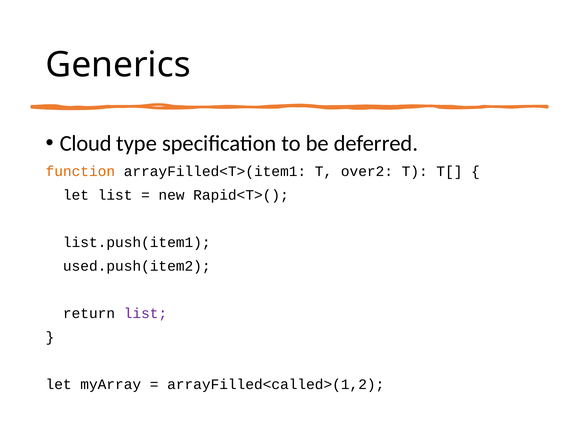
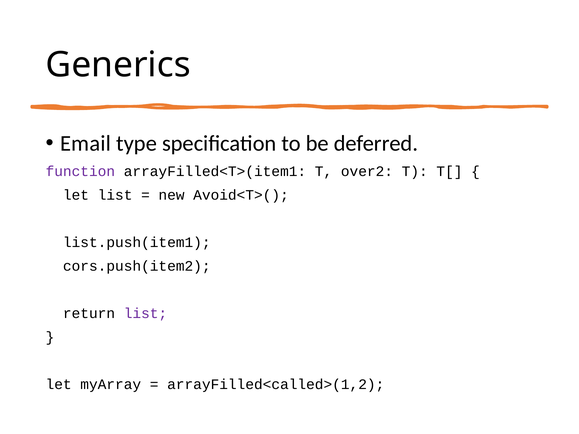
Cloud: Cloud -> Email
function colour: orange -> purple
Rapid<T>(: Rapid<T>( -> Avoid<T>(
used.push(item2: used.push(item2 -> cors.push(item2
